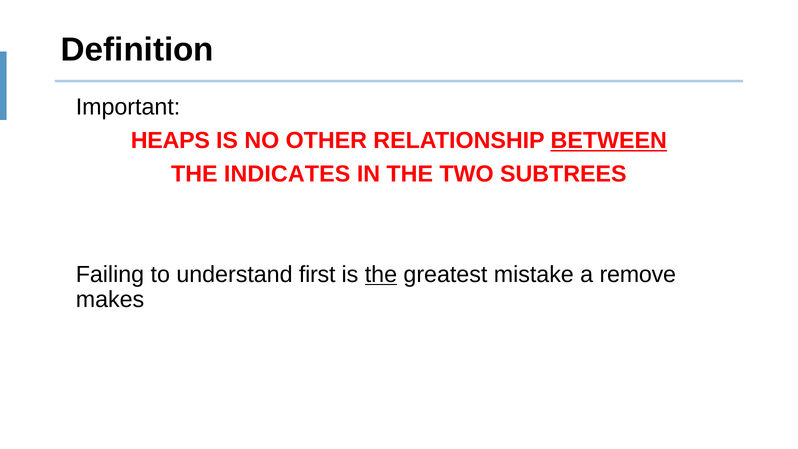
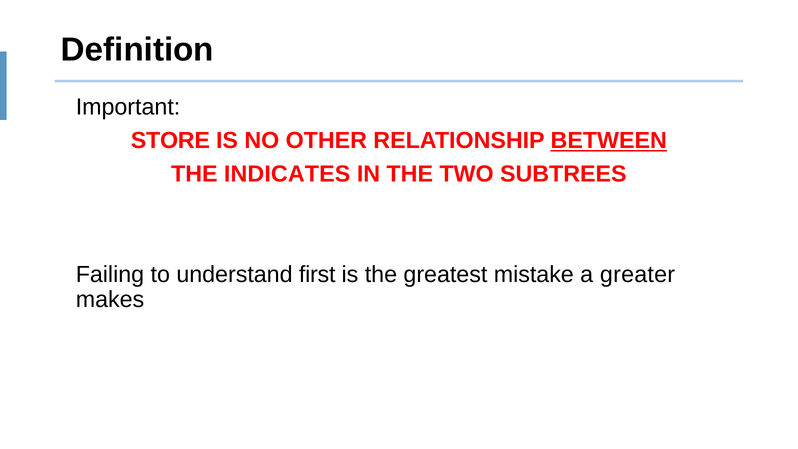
HEAPS: HEAPS -> STORE
the at (381, 274) underline: present -> none
remove: remove -> greater
